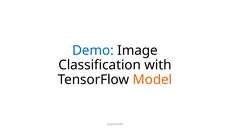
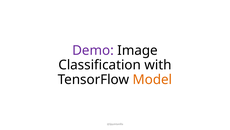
Demo colour: blue -> purple
